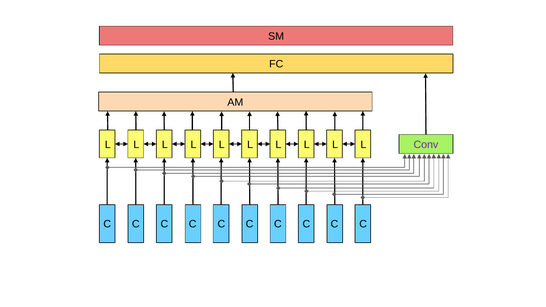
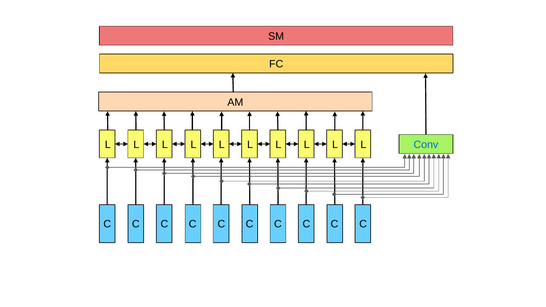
Conv colour: purple -> blue
